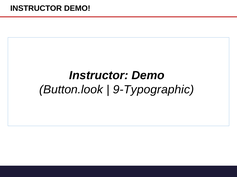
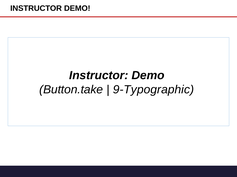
Button.look: Button.look -> Button.take
